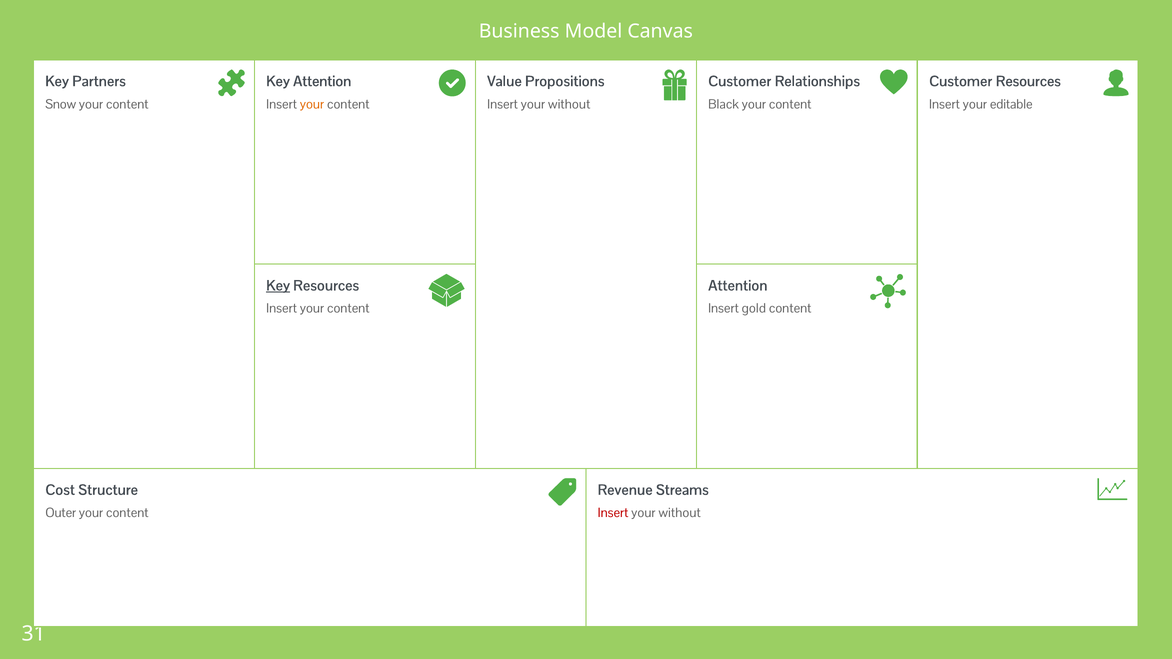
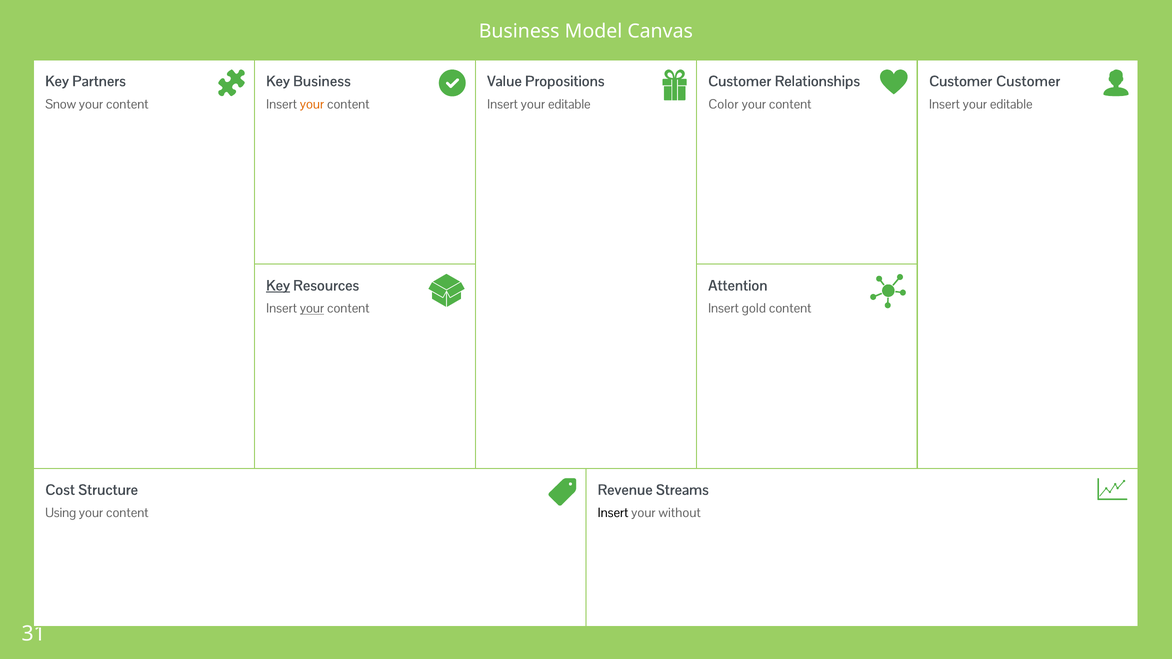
Key Attention: Attention -> Business
Customer Resources: Resources -> Customer
without at (569, 104): without -> editable
Black: Black -> Color
your at (312, 309) underline: none -> present
Outer: Outer -> Using
Insert at (613, 513) colour: red -> black
